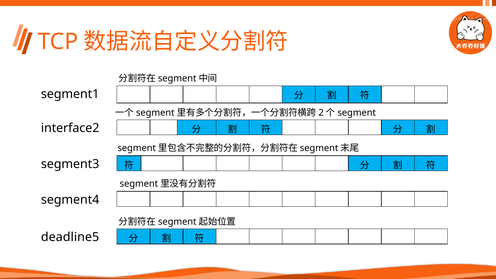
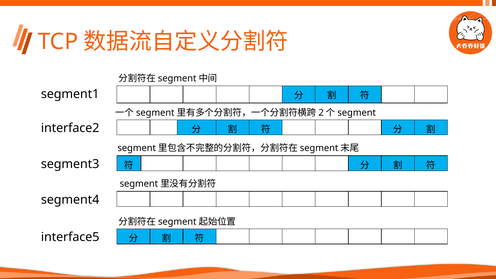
deadline5: deadline5 -> interface5
